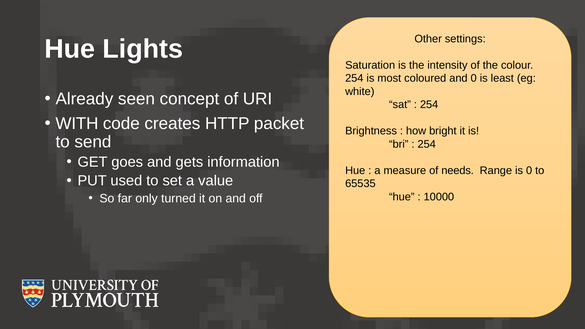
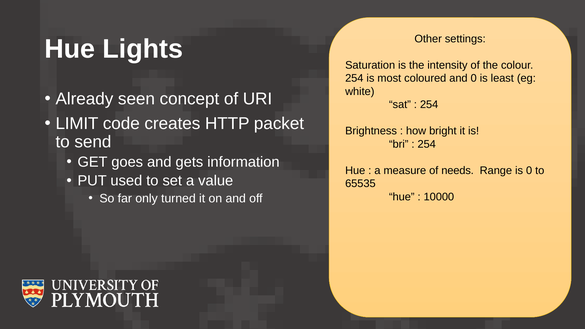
WITH: WITH -> LIMIT
